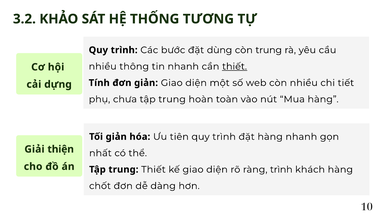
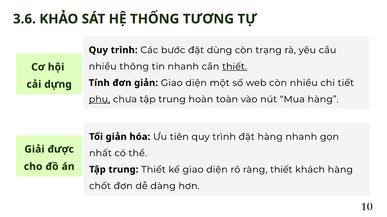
3.2: 3.2 -> 3.6
còn trung: trung -> trạng
phụ underline: none -> present
thiện: thiện -> được
ràng trình: trình -> thiết
